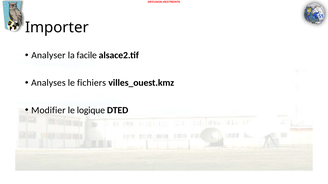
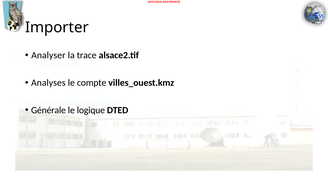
facile: facile -> trace
fichiers: fichiers -> compte
Modifier: Modifier -> Générale
